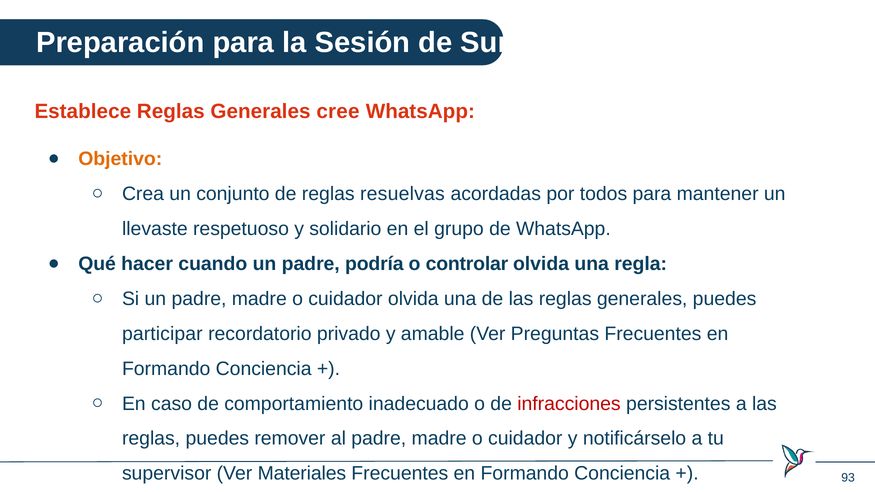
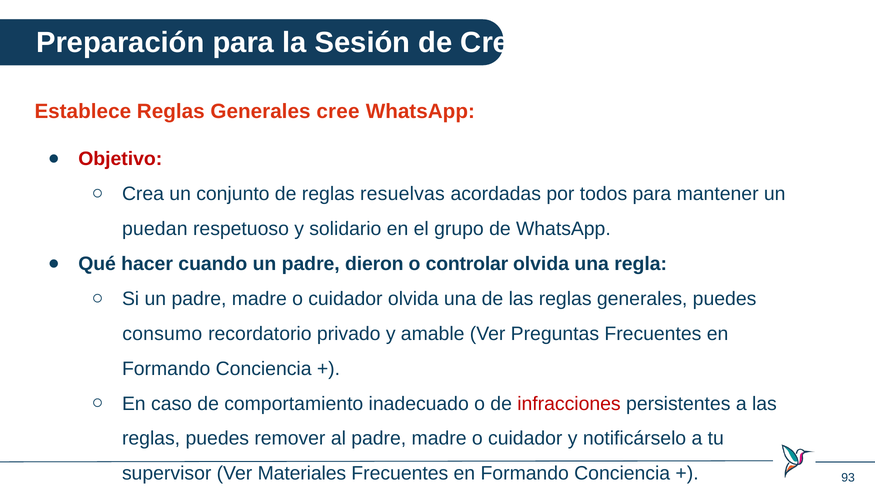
de Sure: Sure -> Cree
Objetivo colour: orange -> red
llevaste: llevaste -> puedan
podría: podría -> dieron
participar: participar -> consumo
